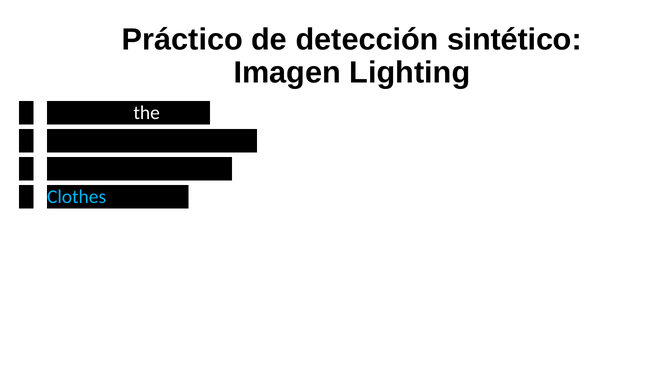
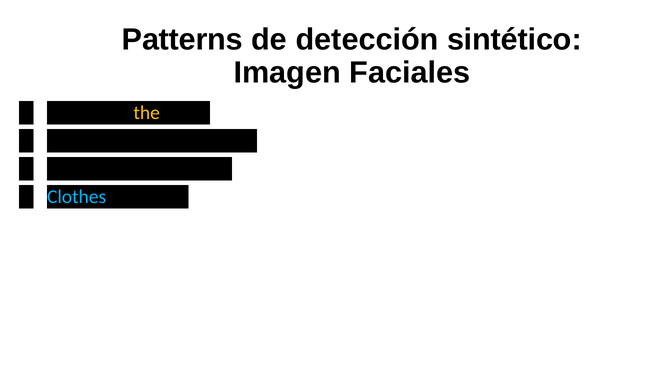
Práctico: Práctico -> Patterns
Lighting: Lighting -> Faciales
the colour: white -> yellow
